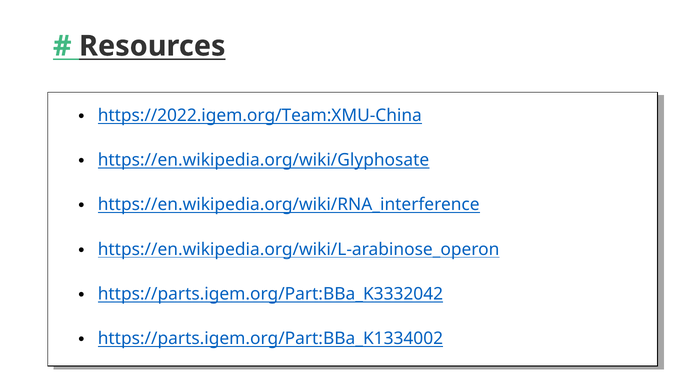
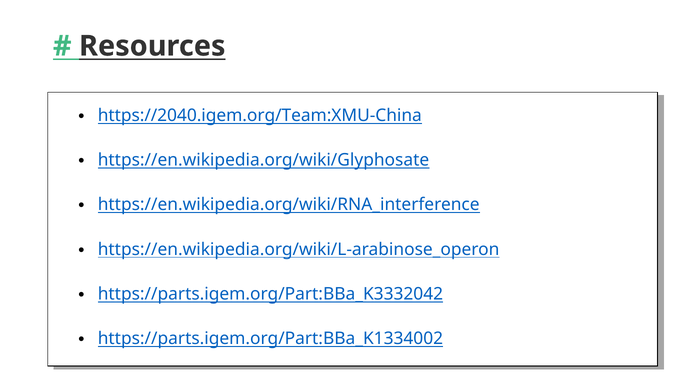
https://2022.igem.org/Team:XMU-China: https://2022.igem.org/Team:XMU-China -> https://2040.igem.org/Team:XMU-China
